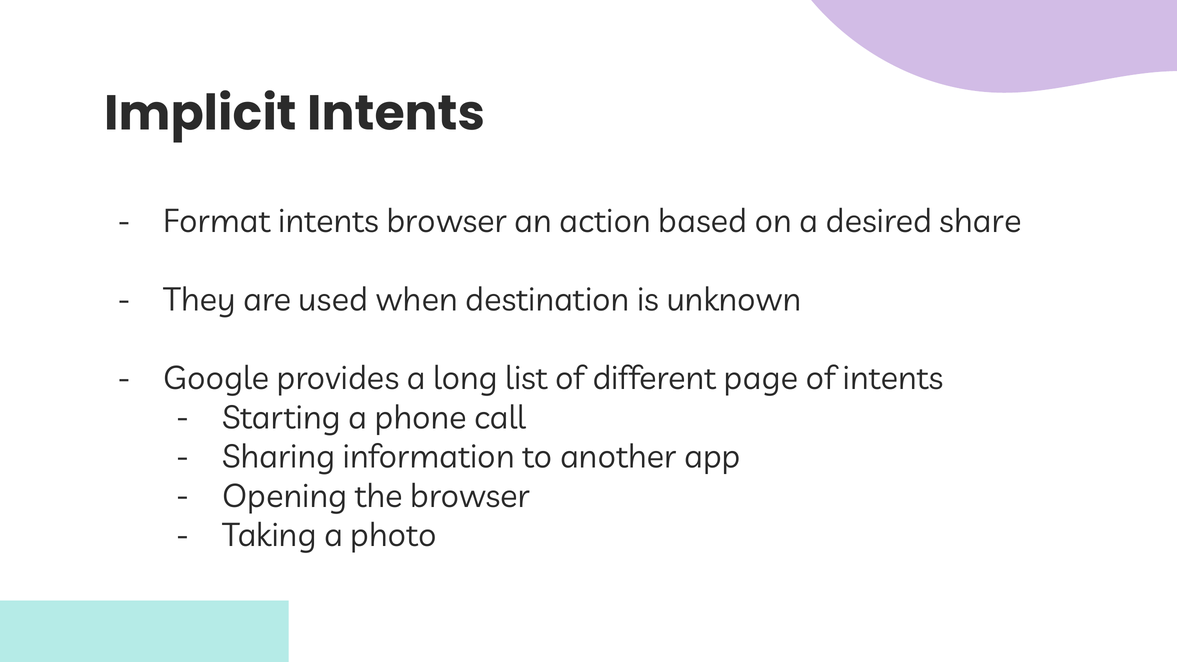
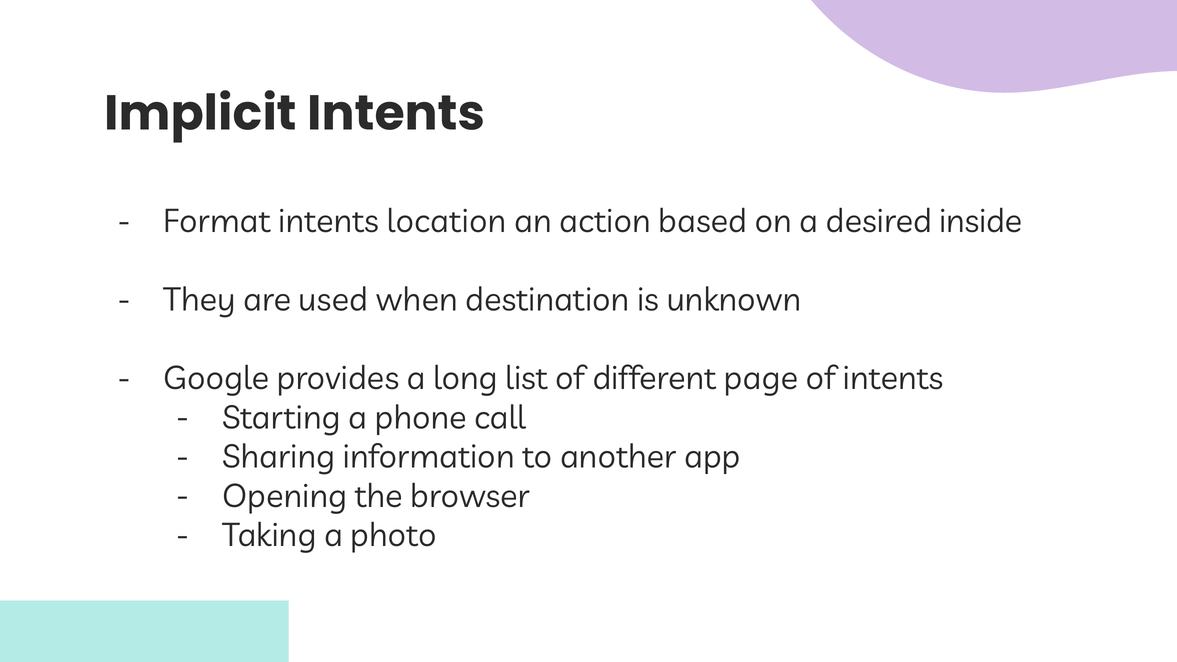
intents browser: browser -> location
share: share -> inside
